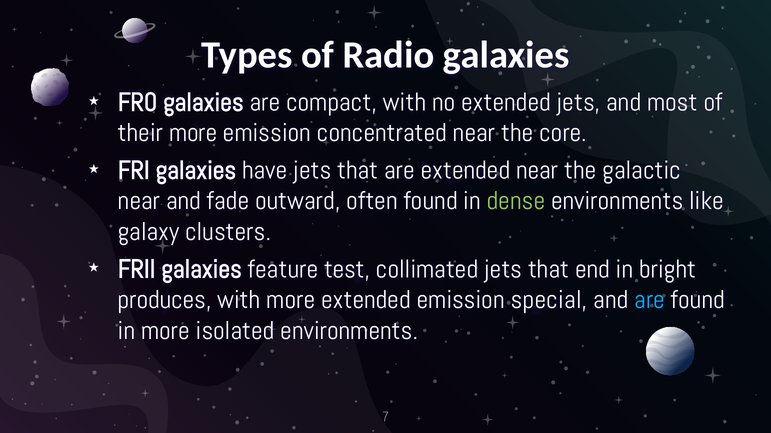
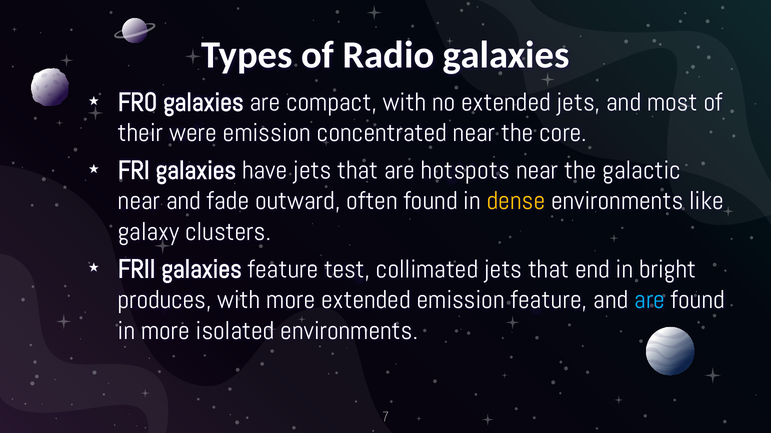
their more: more -> were
are extended: extended -> hotspots
dense colour: light green -> yellow
emission special: special -> feature
